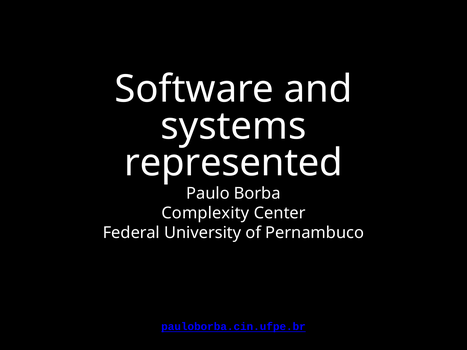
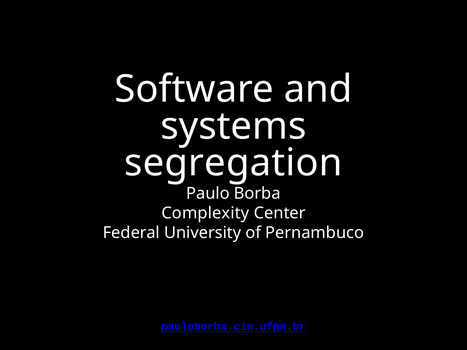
represented: represented -> segregation
